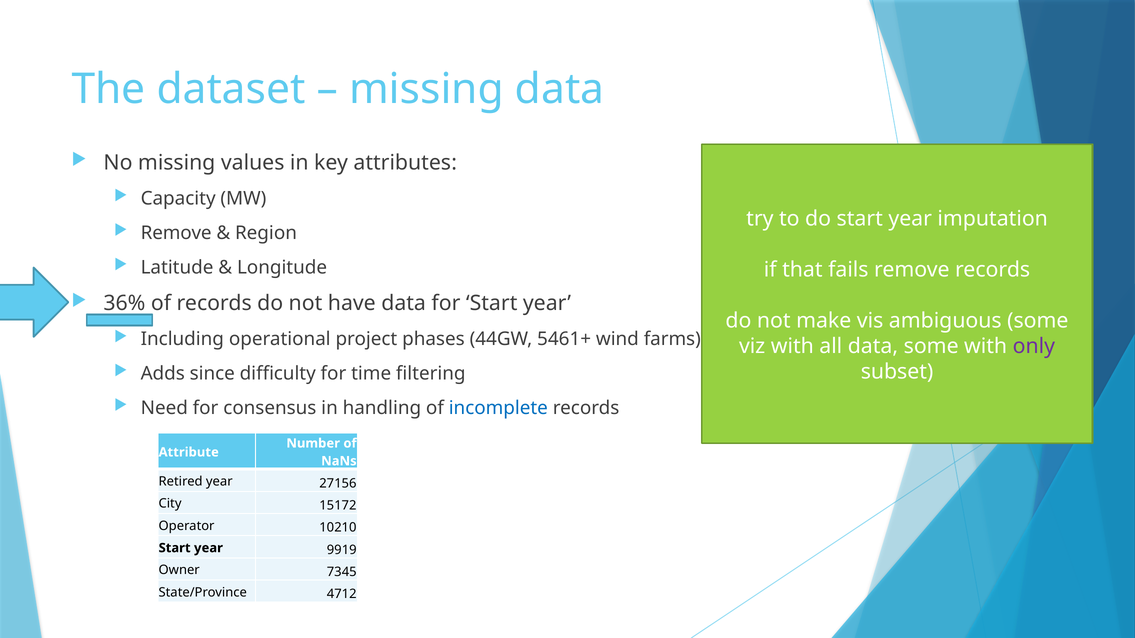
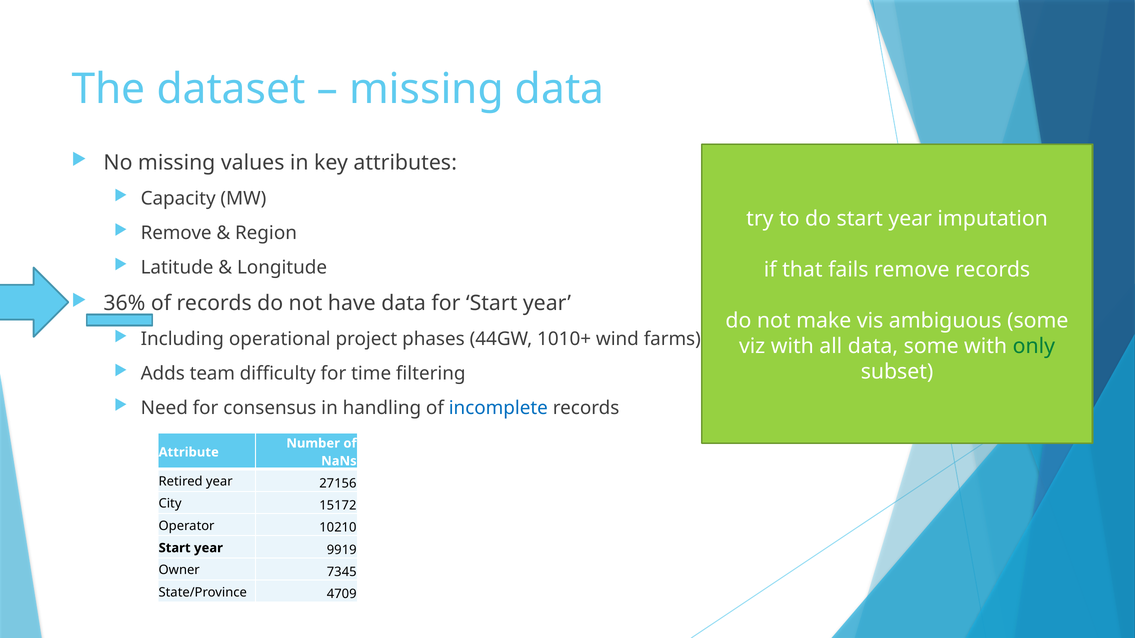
5461+: 5461+ -> 1010+
only colour: purple -> green
since: since -> team
4712: 4712 -> 4709
